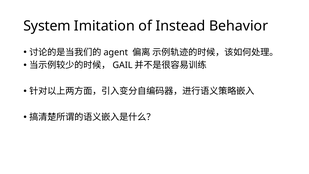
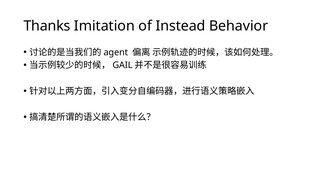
System: System -> Thanks
